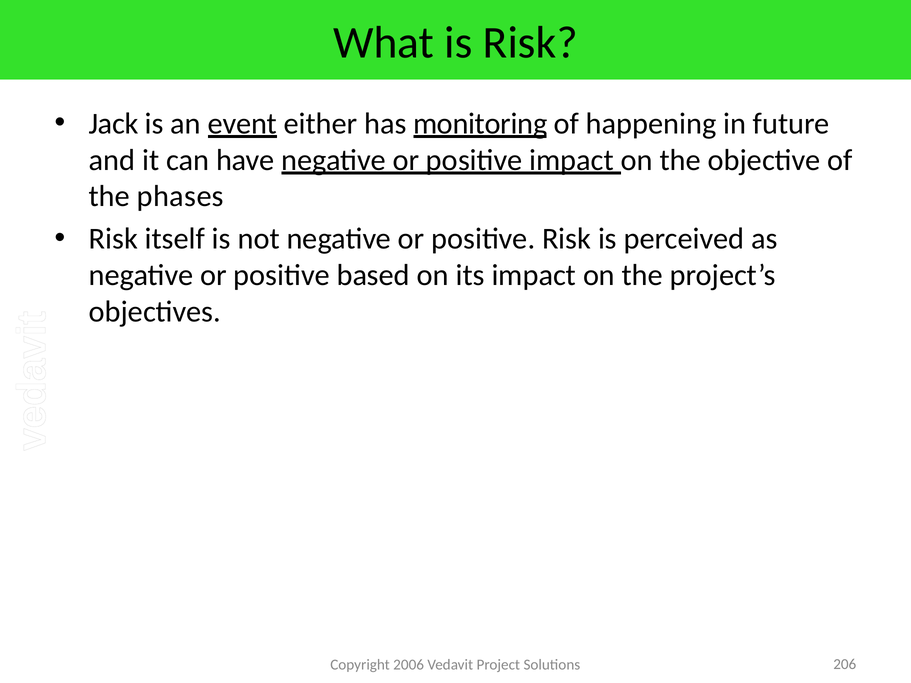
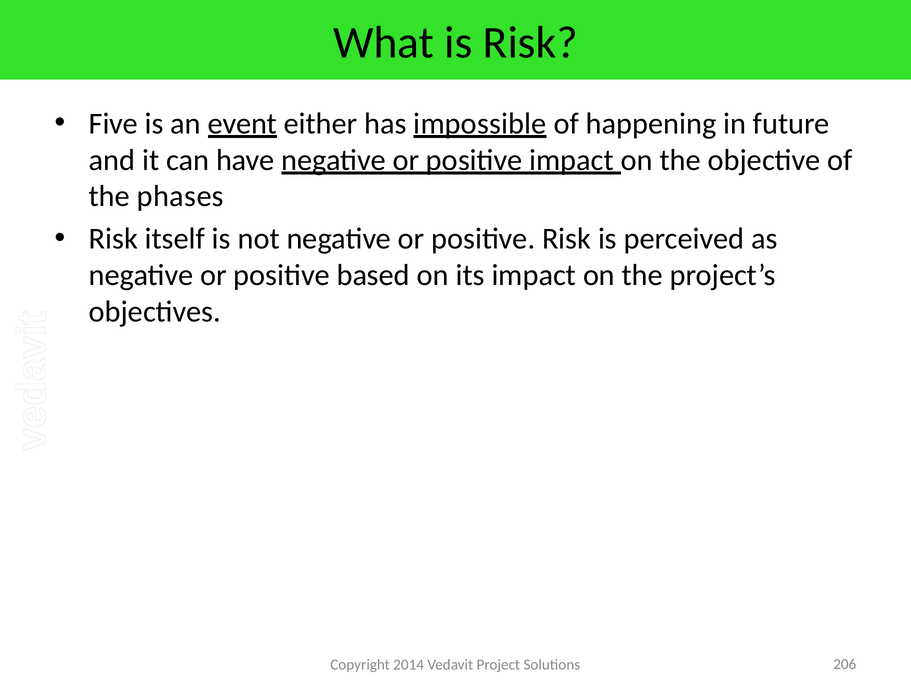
Jack: Jack -> Five
monitoring: monitoring -> impossible
2006: 2006 -> 2014
